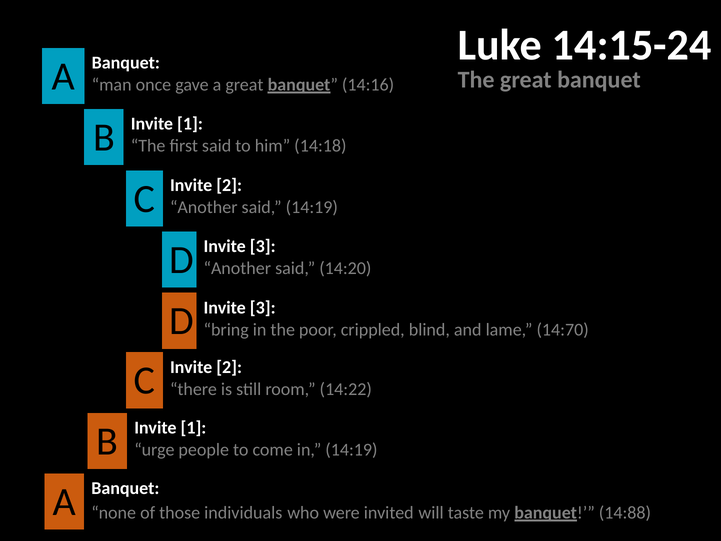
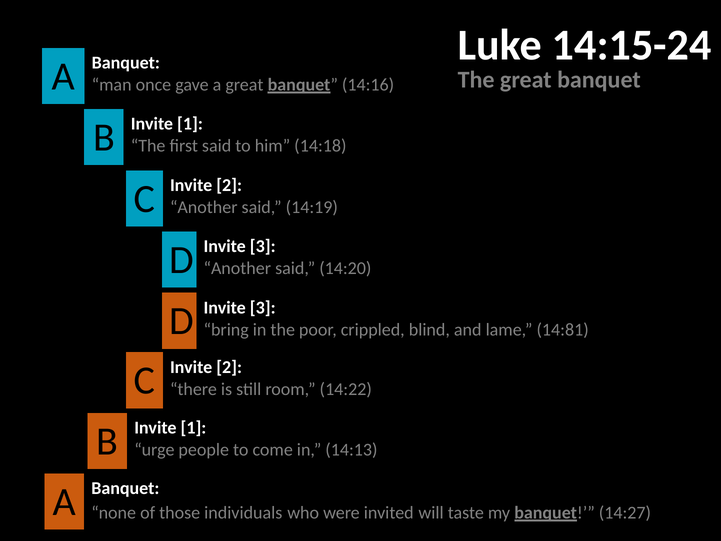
14:70: 14:70 -> 14:81
in 14:19: 14:19 -> 14:13
14:88: 14:88 -> 14:27
